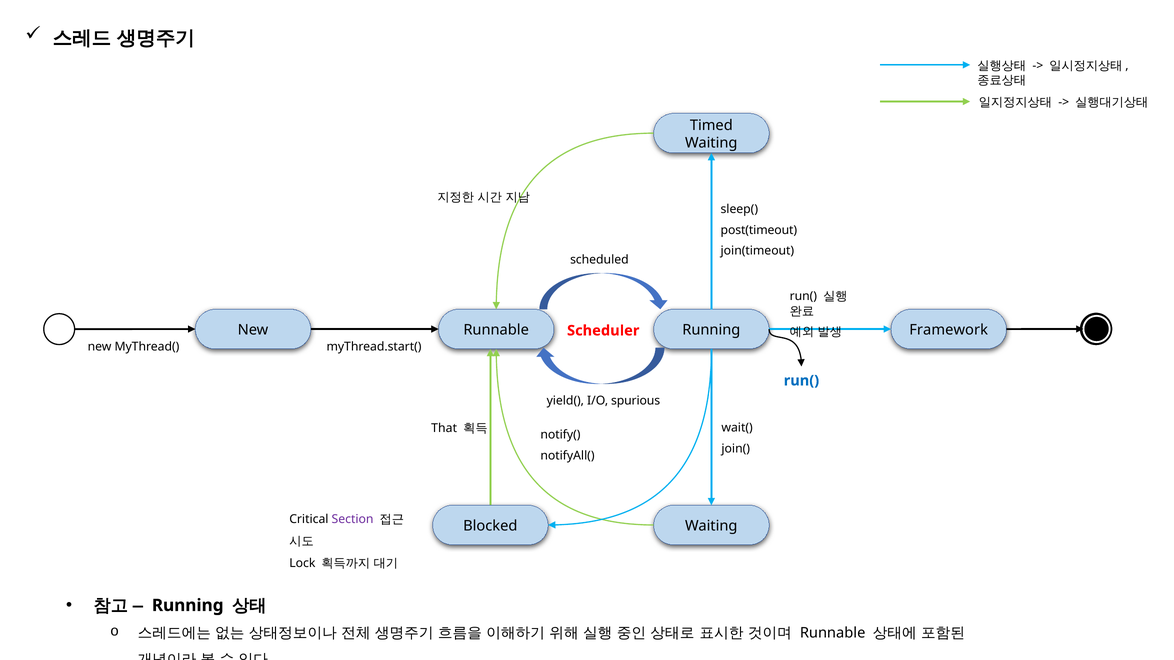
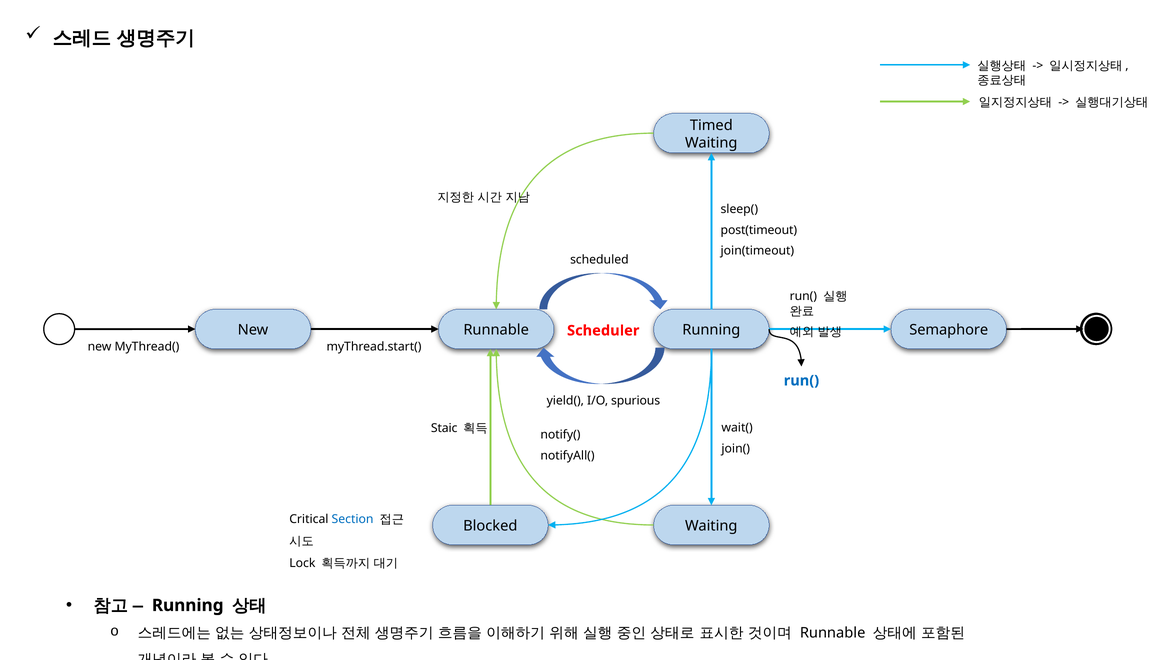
Framework: Framework -> Semaphore
That: That -> Staic
Section colour: purple -> blue
